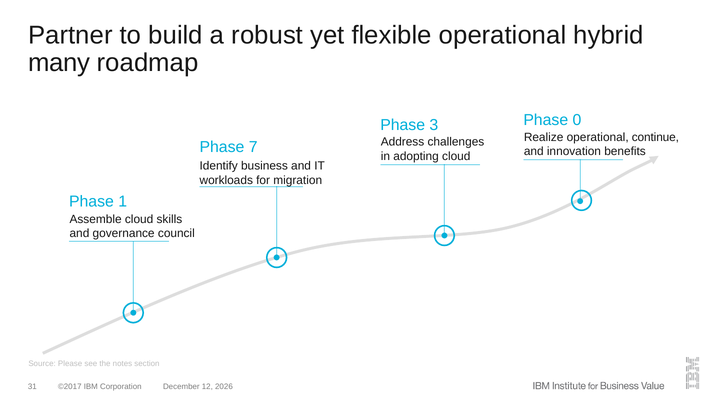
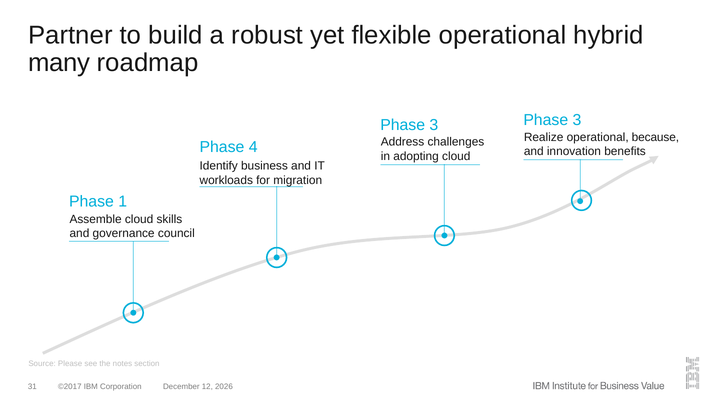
0 at (577, 120): 0 -> 3
continue: continue -> because
7: 7 -> 4
